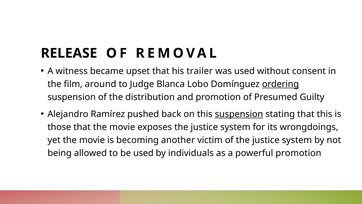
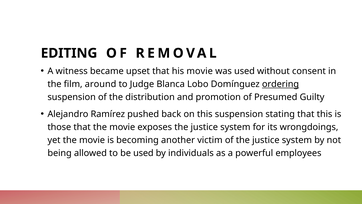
RELEASE: RELEASE -> EDITING
his trailer: trailer -> movie
suspension at (239, 114) underline: present -> none
powerful promotion: promotion -> employees
